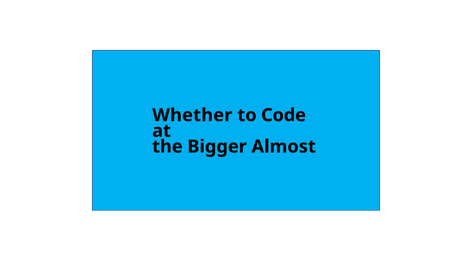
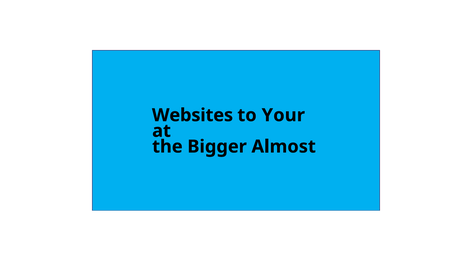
Whether: Whether -> Websites
Code: Code -> Your
